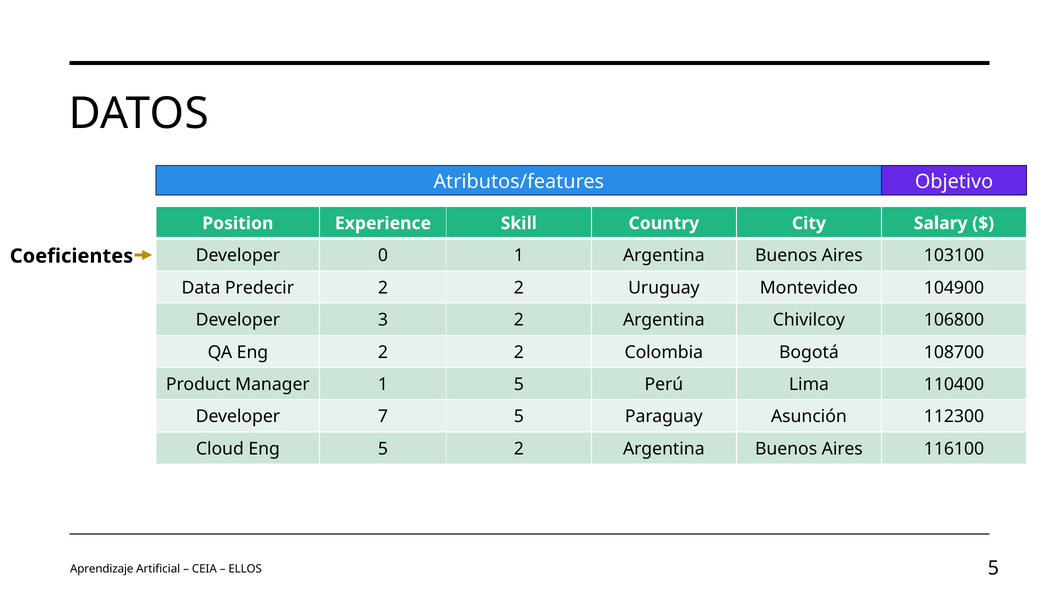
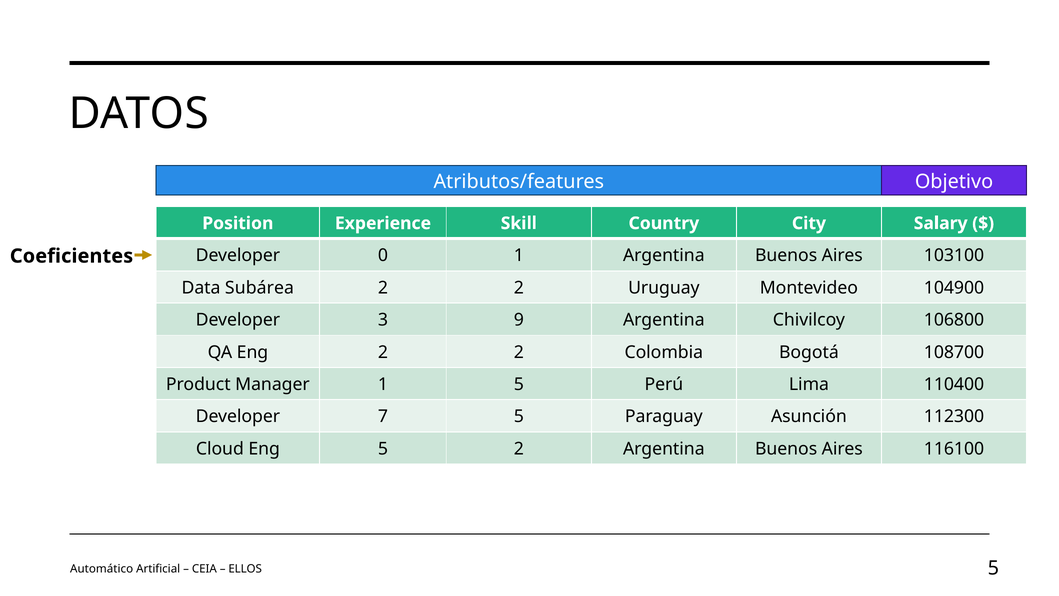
Predecir: Predecir -> Subárea
3 2: 2 -> 9
Aprendizaje: Aprendizaje -> Automático
